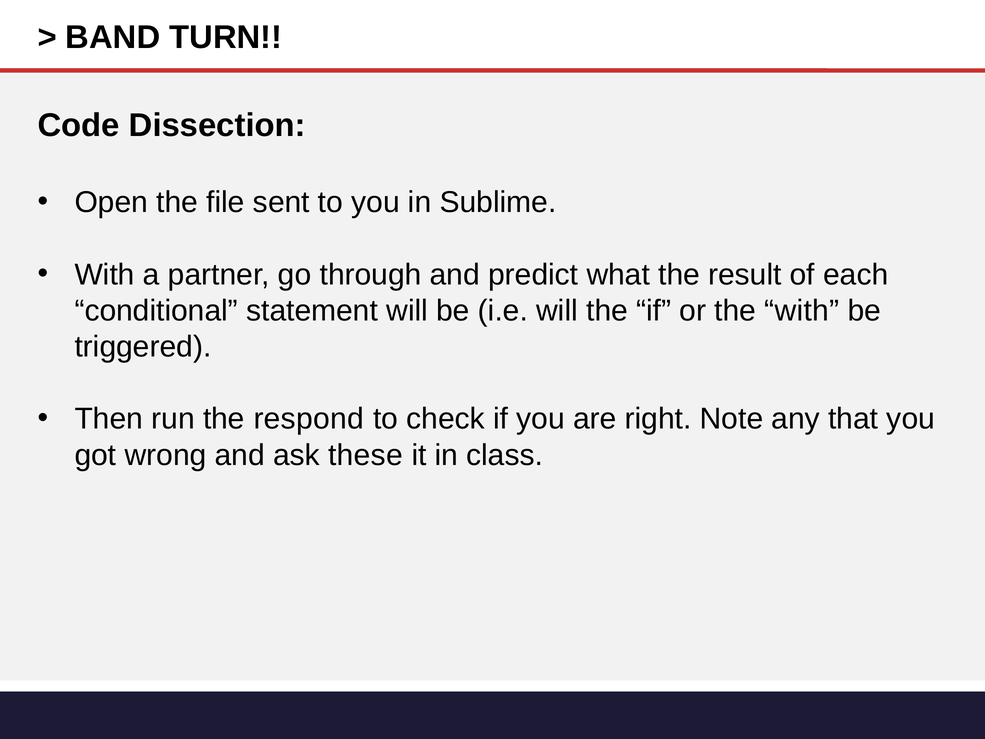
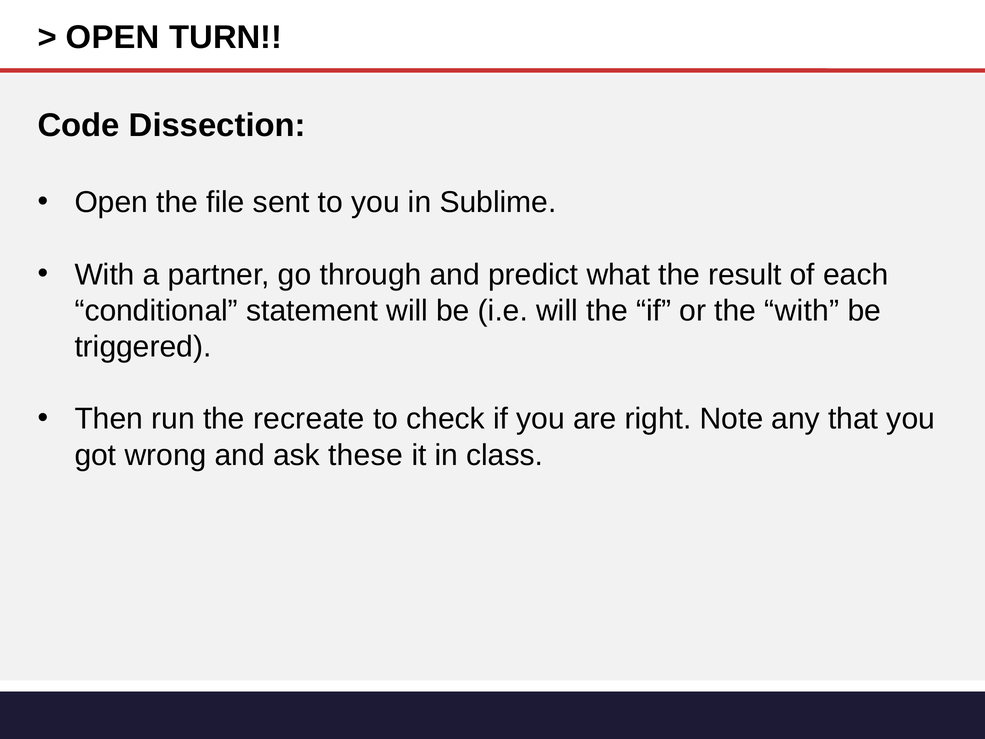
BAND at (113, 37): BAND -> OPEN
respond: respond -> recreate
